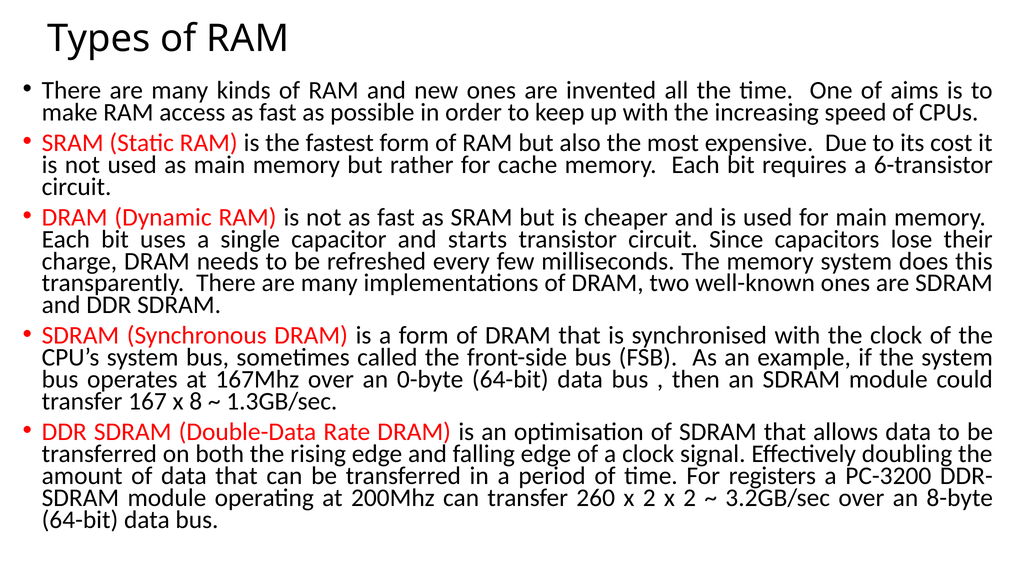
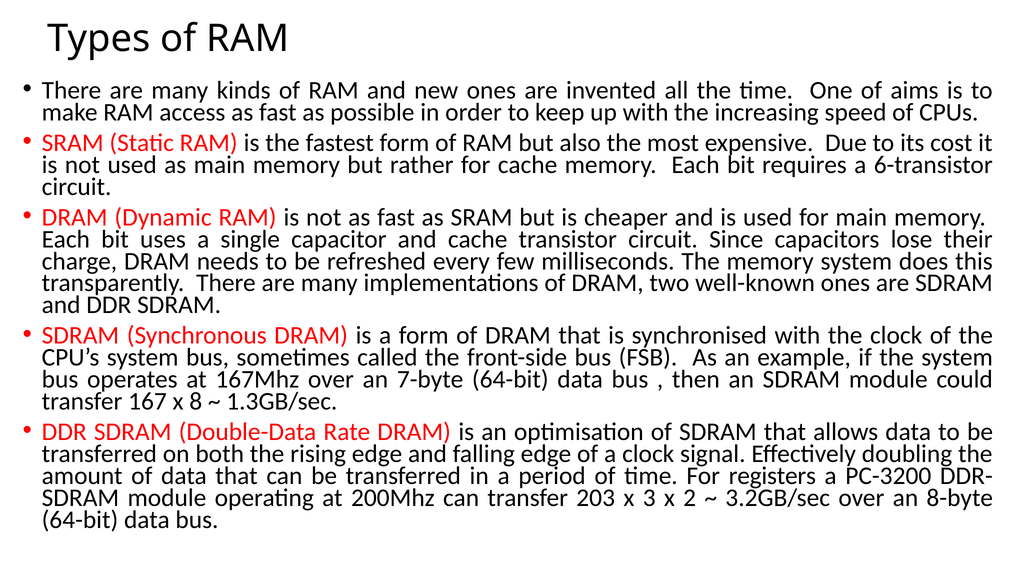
and starts: starts -> cache
0-byte: 0-byte -> 7-byte
260: 260 -> 203
2 at (649, 498): 2 -> 3
